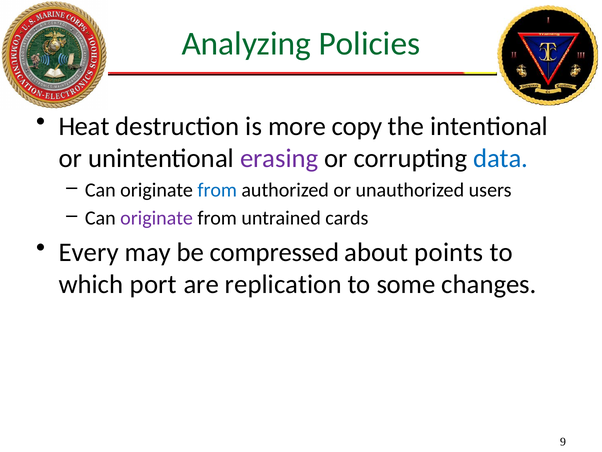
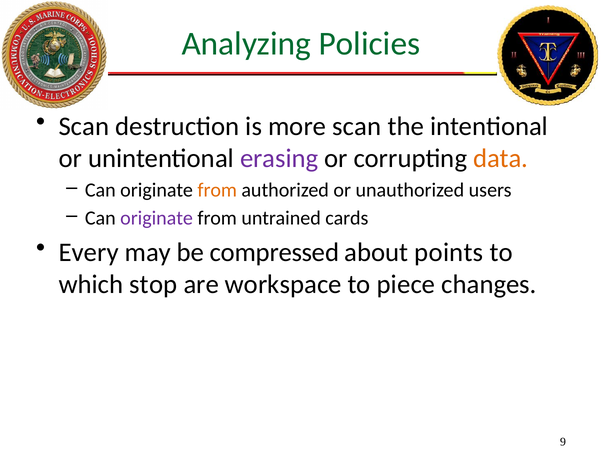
Heat at (84, 126): Heat -> Scan
more copy: copy -> scan
data colour: blue -> orange
from at (217, 190) colour: blue -> orange
port: port -> stop
replication: replication -> workspace
some: some -> piece
